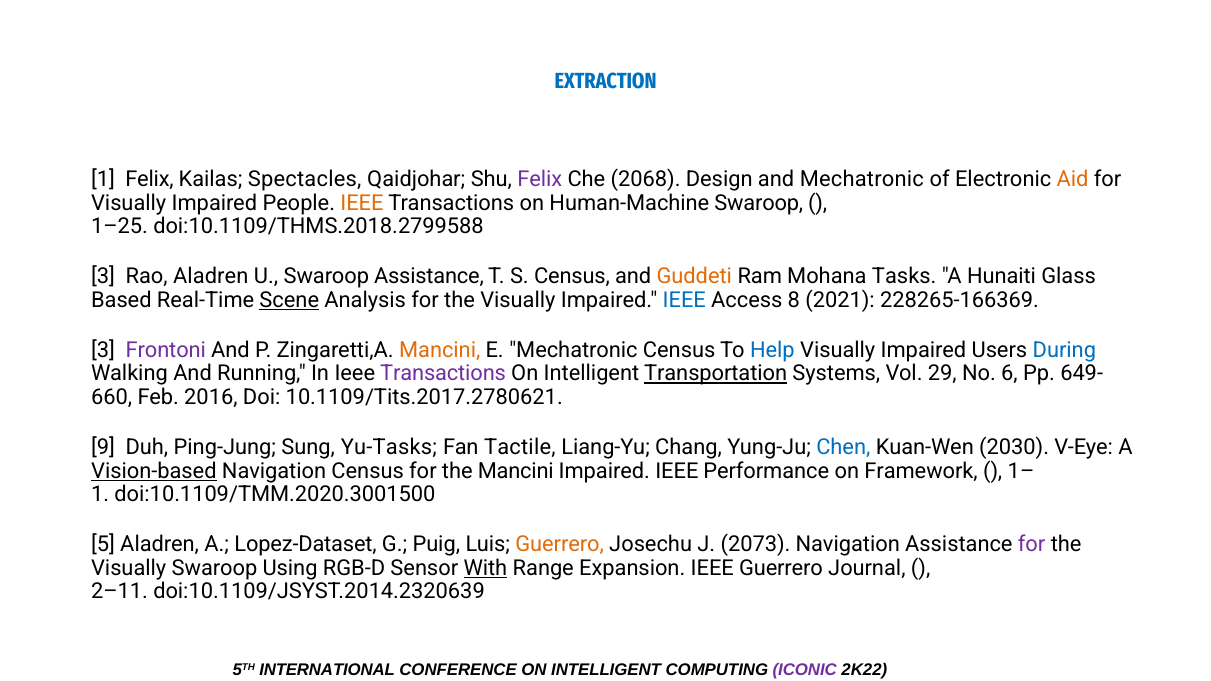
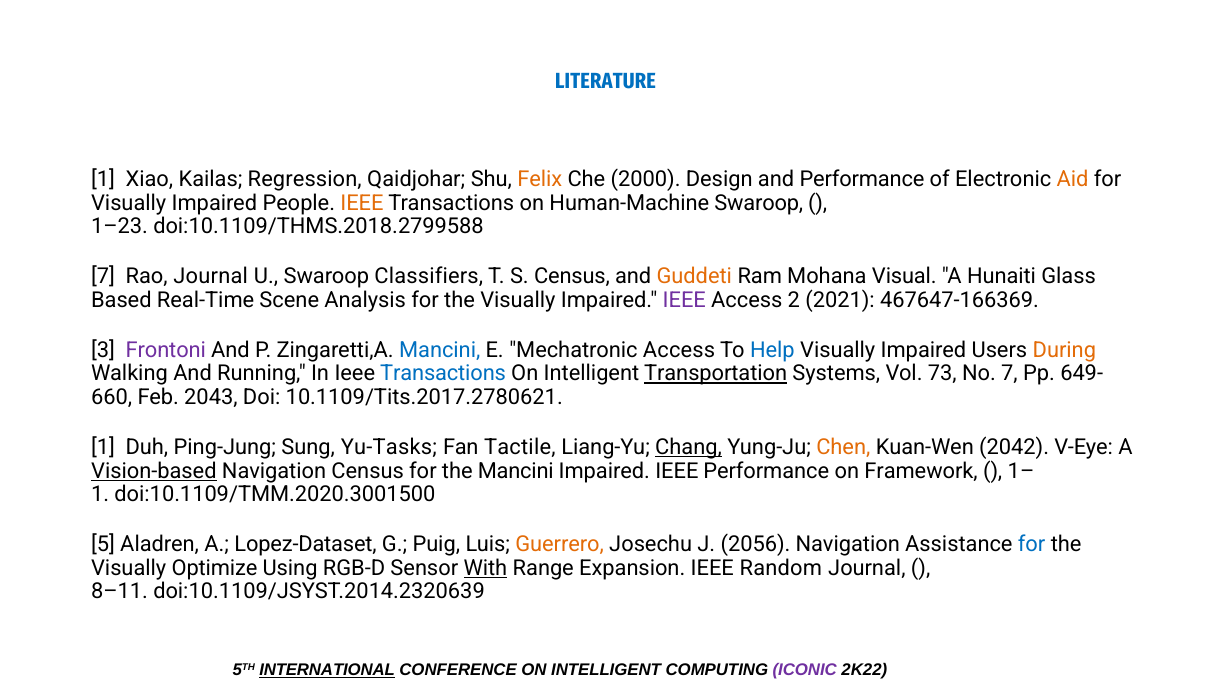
EXTRACTION: EXTRACTION -> LITERATURE
1 Felix: Felix -> Xiao
Spectacles: Spectacles -> Regression
Felix at (540, 179) colour: purple -> orange
2068: 2068 -> 2000
and Mechatronic: Mechatronic -> Performance
1–25: 1–25 -> 1–23
3 at (103, 277): 3 -> 7
Rao Aladren: Aladren -> Journal
Swaroop Assistance: Assistance -> Classifiers
Tasks: Tasks -> Visual
Scene underline: present -> none
IEEE at (684, 300) colour: blue -> purple
8: 8 -> 2
228265-166369: 228265-166369 -> 467647-166369
Mancini at (440, 350) colour: orange -> blue
Mechatronic Census: Census -> Access
During colour: blue -> orange
Transactions at (443, 374) colour: purple -> blue
29: 29 -> 73
No 6: 6 -> 7
2016: 2016 -> 2043
9 at (103, 447): 9 -> 1
Chang underline: none -> present
Chen colour: blue -> orange
2030: 2030 -> 2042
2073: 2073 -> 2056
for at (1032, 545) colour: purple -> blue
Visually Swaroop: Swaroop -> Optimize
IEEE Guerrero: Guerrero -> Random
2–11: 2–11 -> 8–11
INTERNATIONAL underline: none -> present
